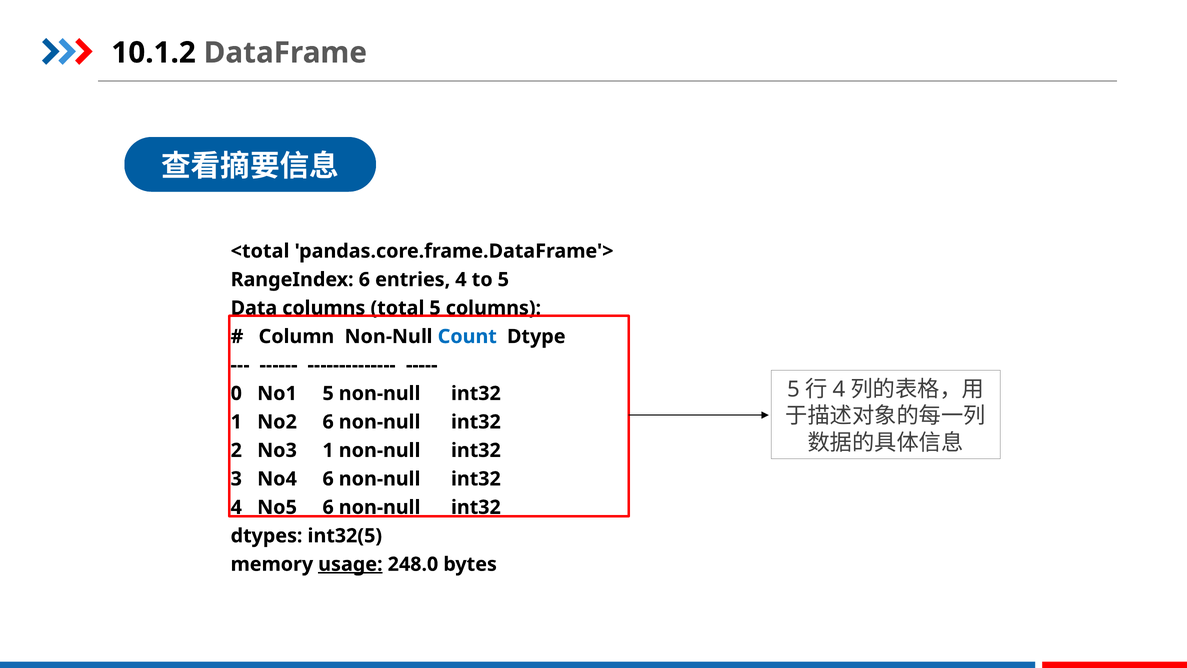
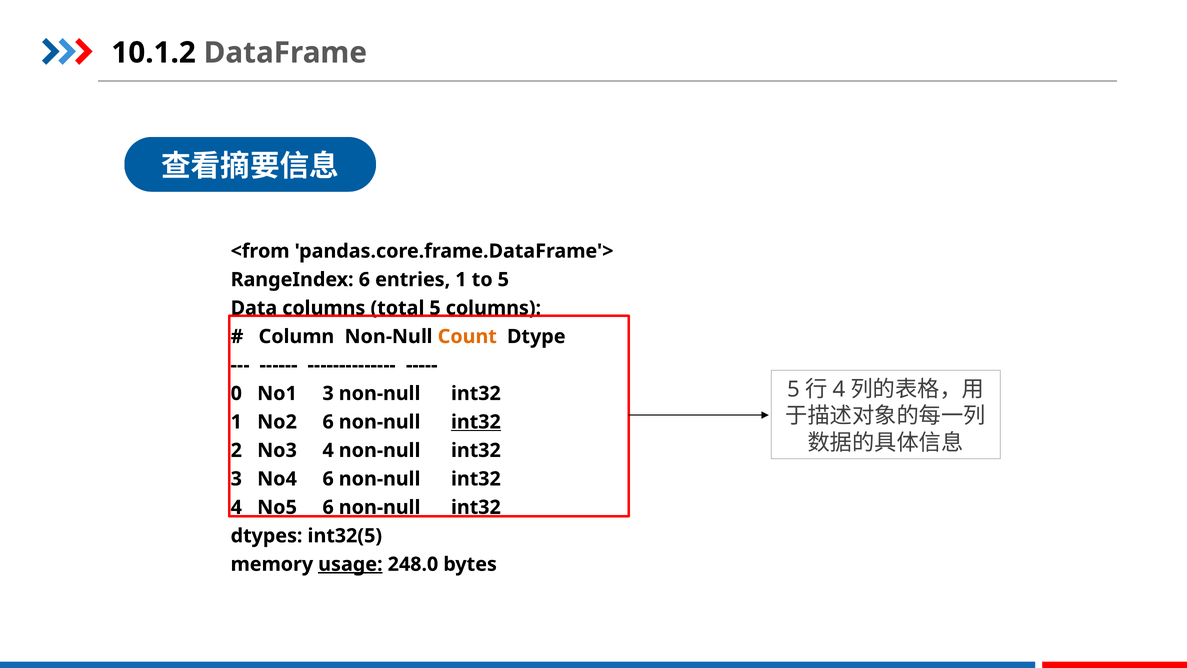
<total: <total -> <from
entries 4: 4 -> 1
Count colour: blue -> orange
No1 5: 5 -> 3
int32 at (476, 422) underline: none -> present
No3 1: 1 -> 4
